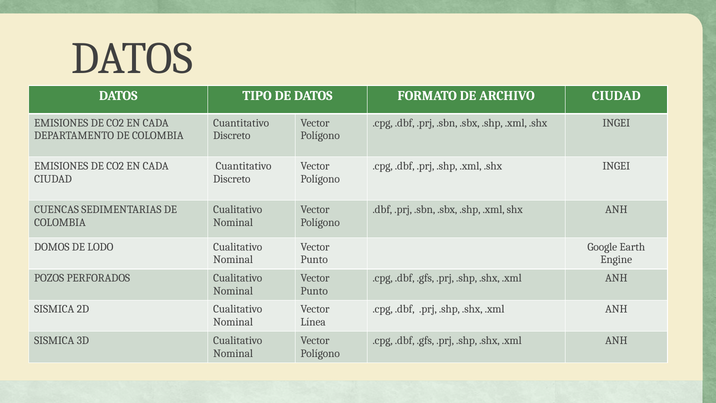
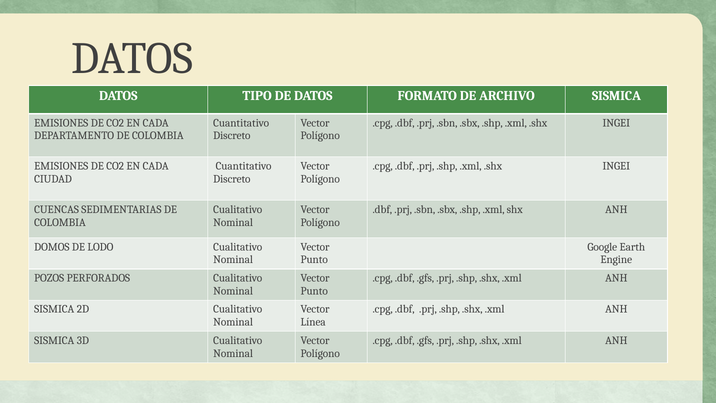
ARCHIVO CIUDAD: CIUDAD -> SISMICA
